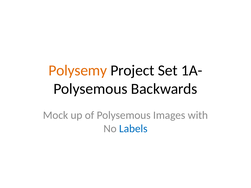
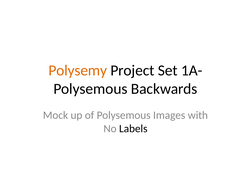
Labels colour: blue -> black
